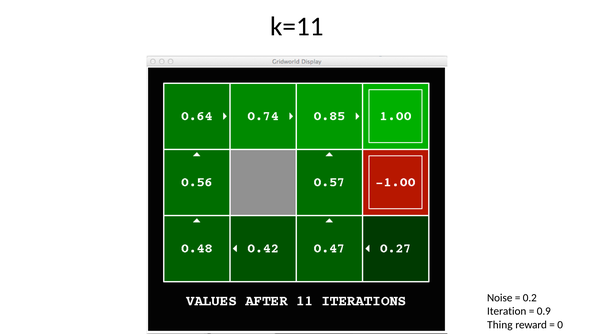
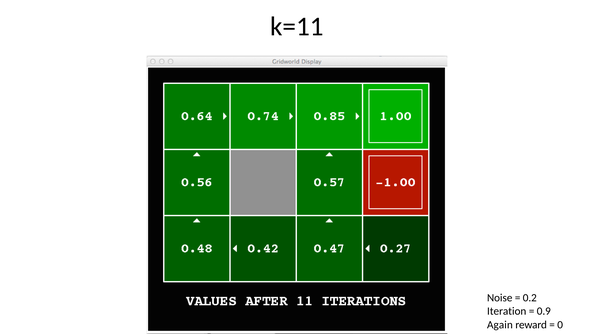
Thing: Thing -> Again
